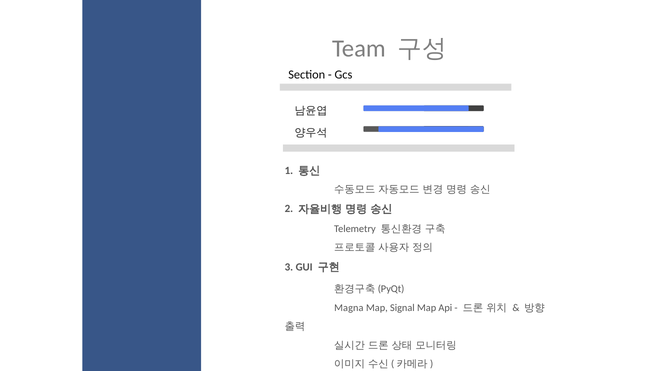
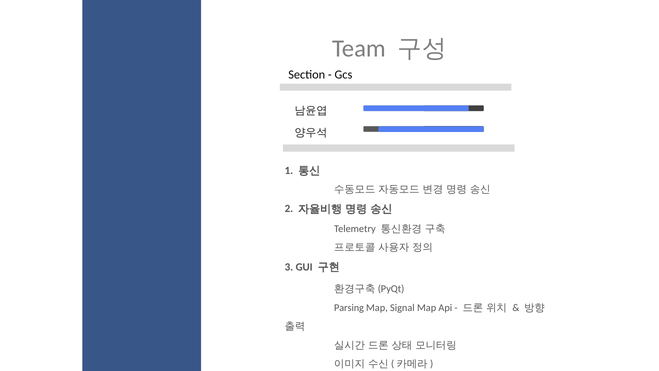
Magna: Magna -> Parsing
